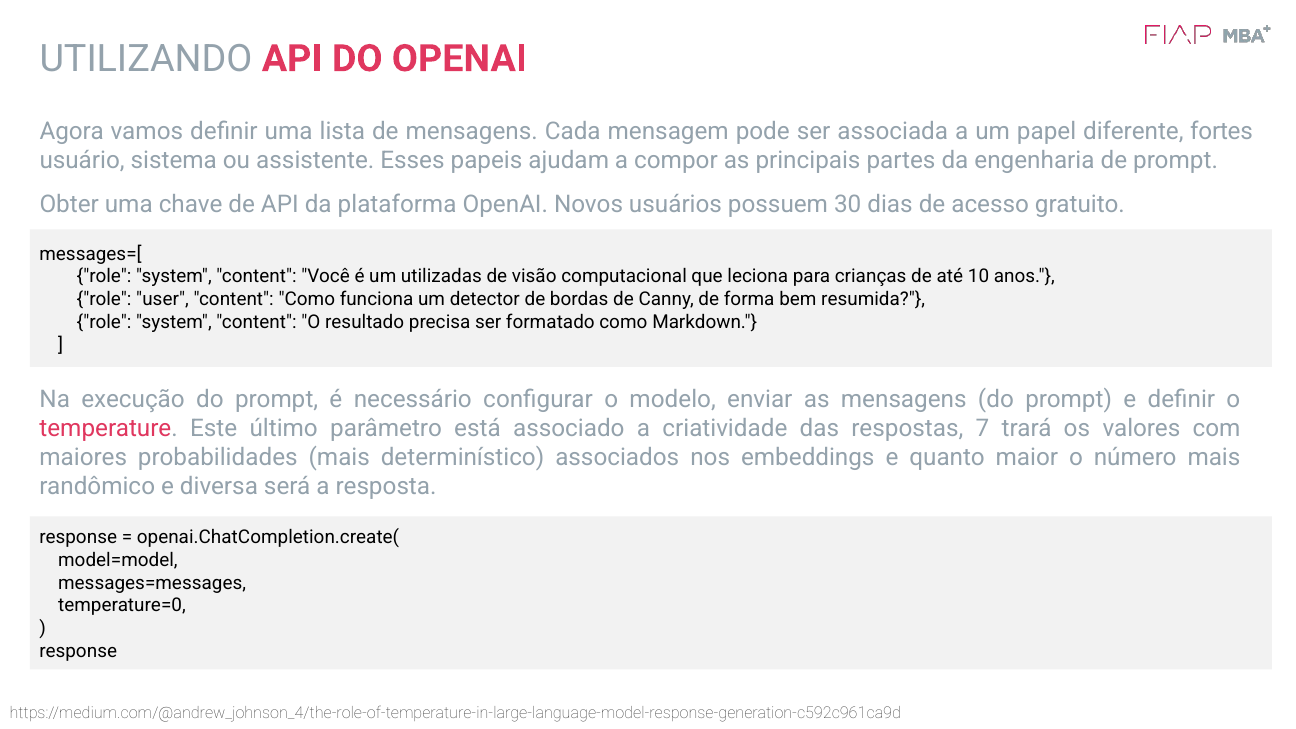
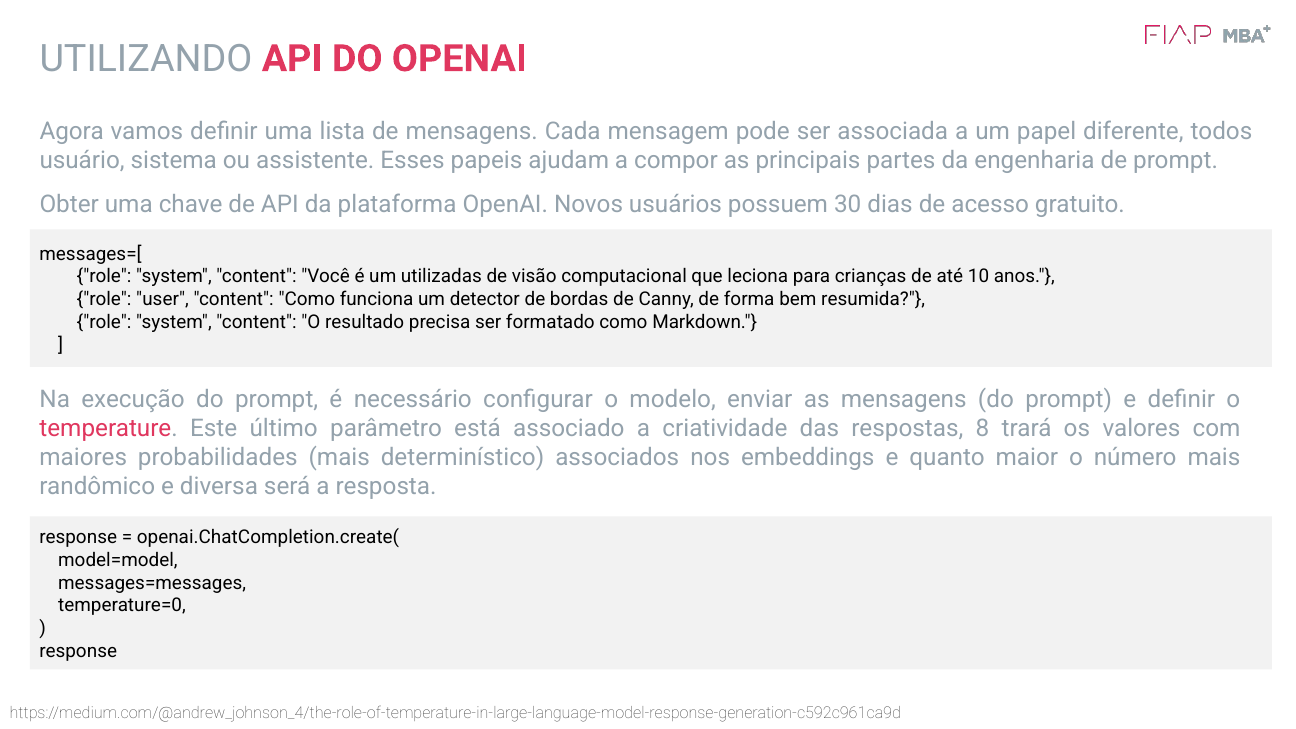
fortes: fortes -> todos
7: 7 -> 8
